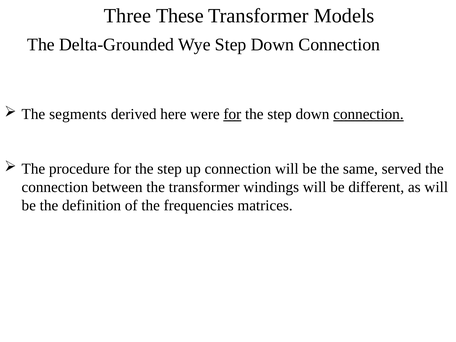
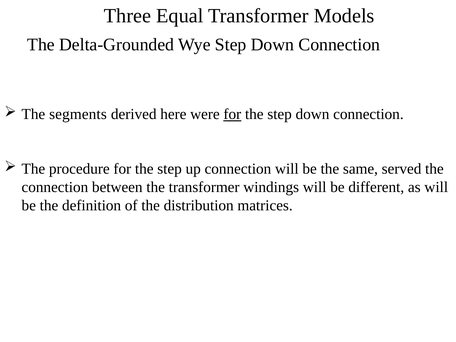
These: These -> Equal
connection at (368, 114) underline: present -> none
frequencies: frequencies -> distribution
